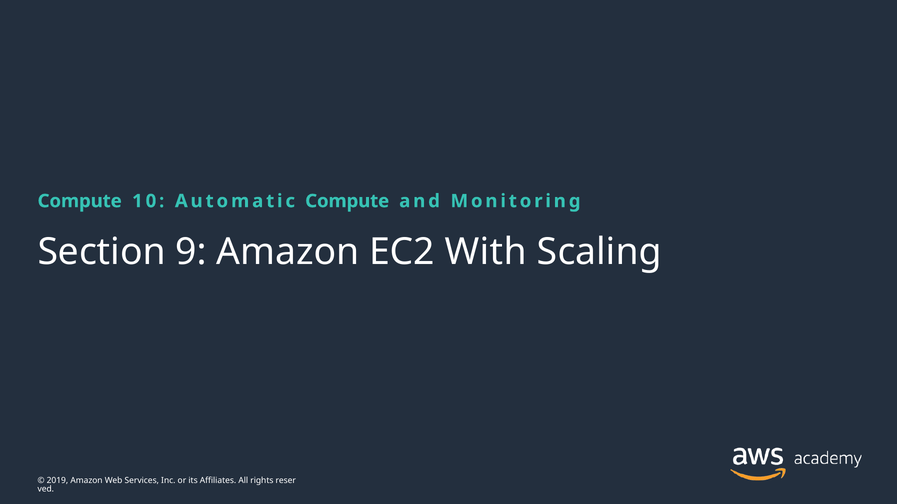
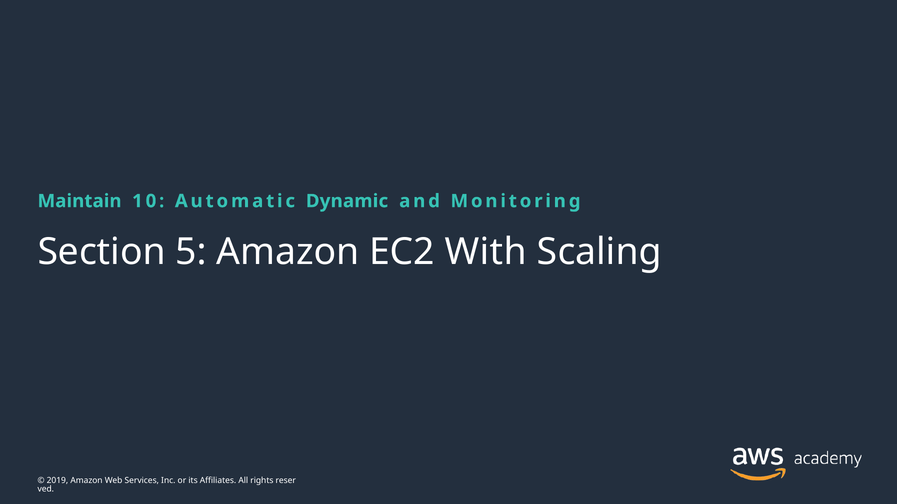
Compute at (80, 201): Compute -> Maintain
Automatic Compute: Compute -> Dynamic
9: 9 -> 5
